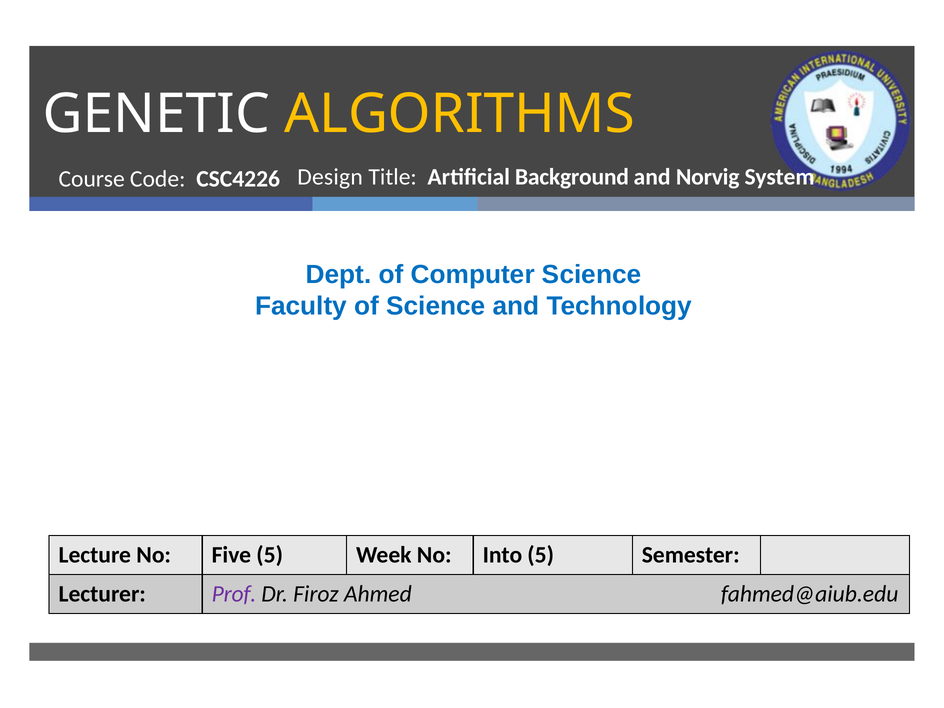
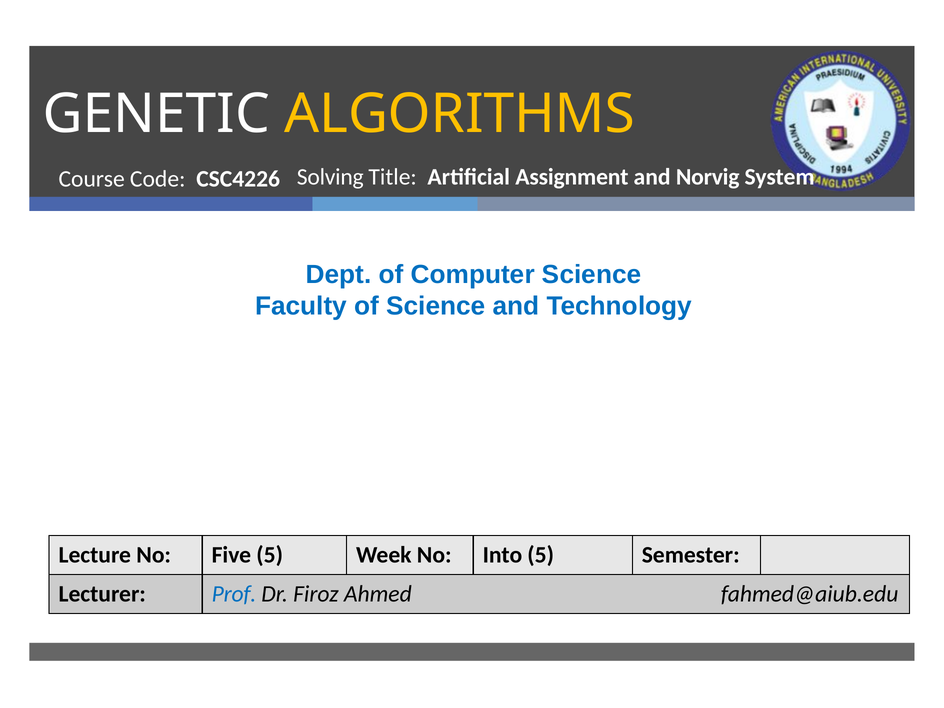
Design: Design -> Solving
Background: Background -> Assignment
Prof colour: purple -> blue
